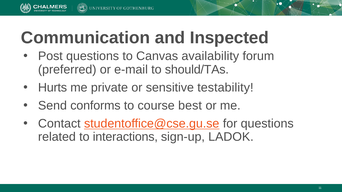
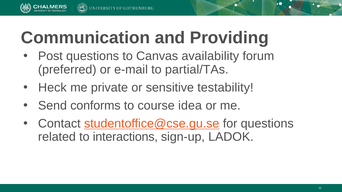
Inspected: Inspected -> Providing
should/TAs: should/TAs -> partial/TAs
Hurts: Hurts -> Heck
best: best -> idea
